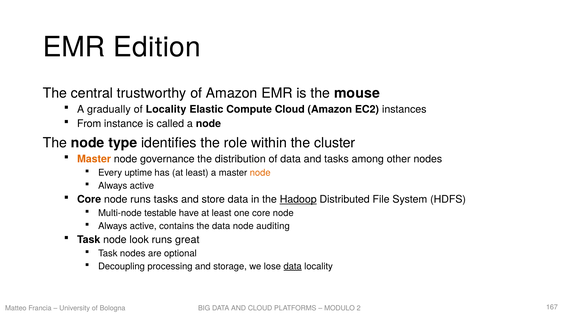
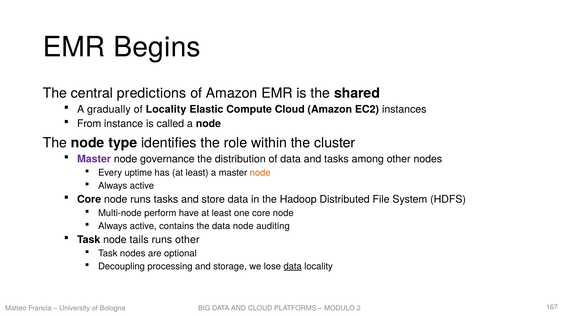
Edition: Edition -> Begins
trustworthy: trustworthy -> predictions
mouse: mouse -> shared
Master at (94, 159) colour: orange -> purple
Hadoop underline: present -> none
testable: testable -> perform
look: look -> tails
runs great: great -> other
